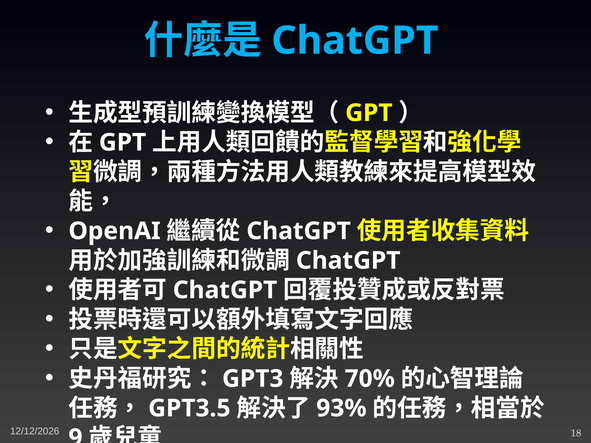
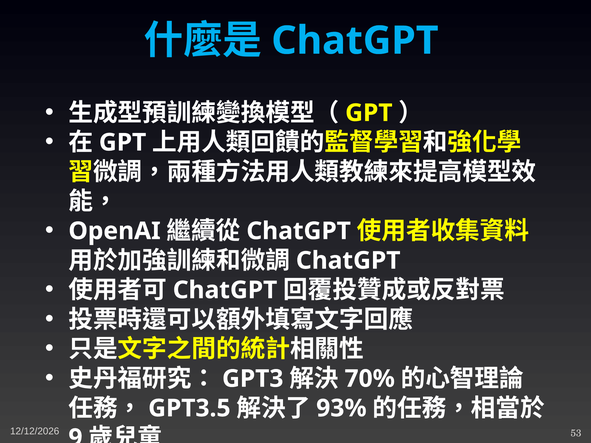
18: 18 -> 53
